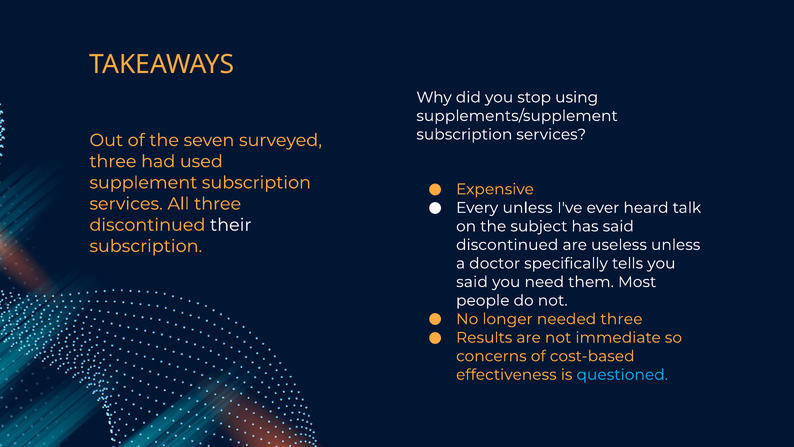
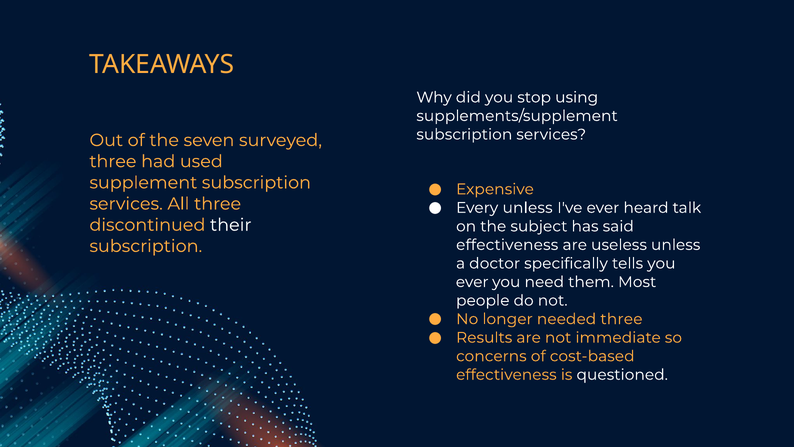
discontinued at (507, 245): discontinued -> effectiveness
said at (472, 282): said -> ever
questioned colour: light blue -> white
